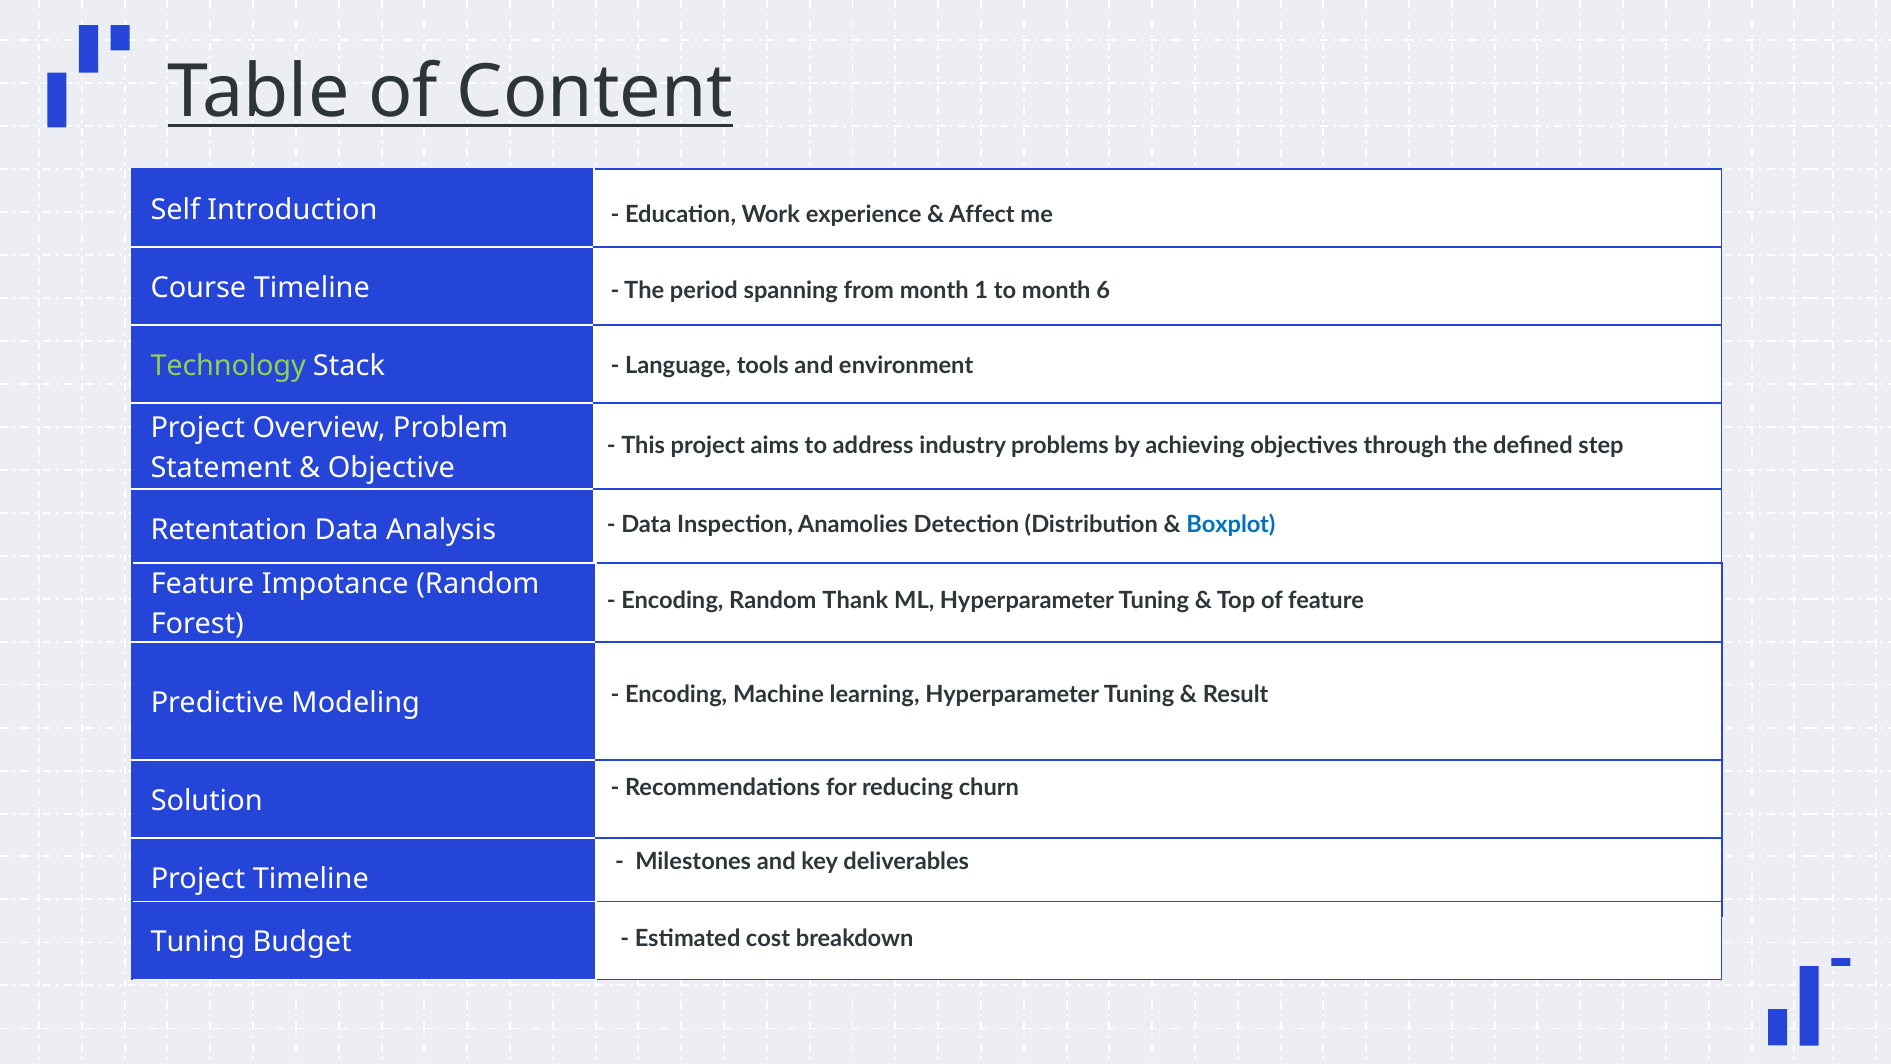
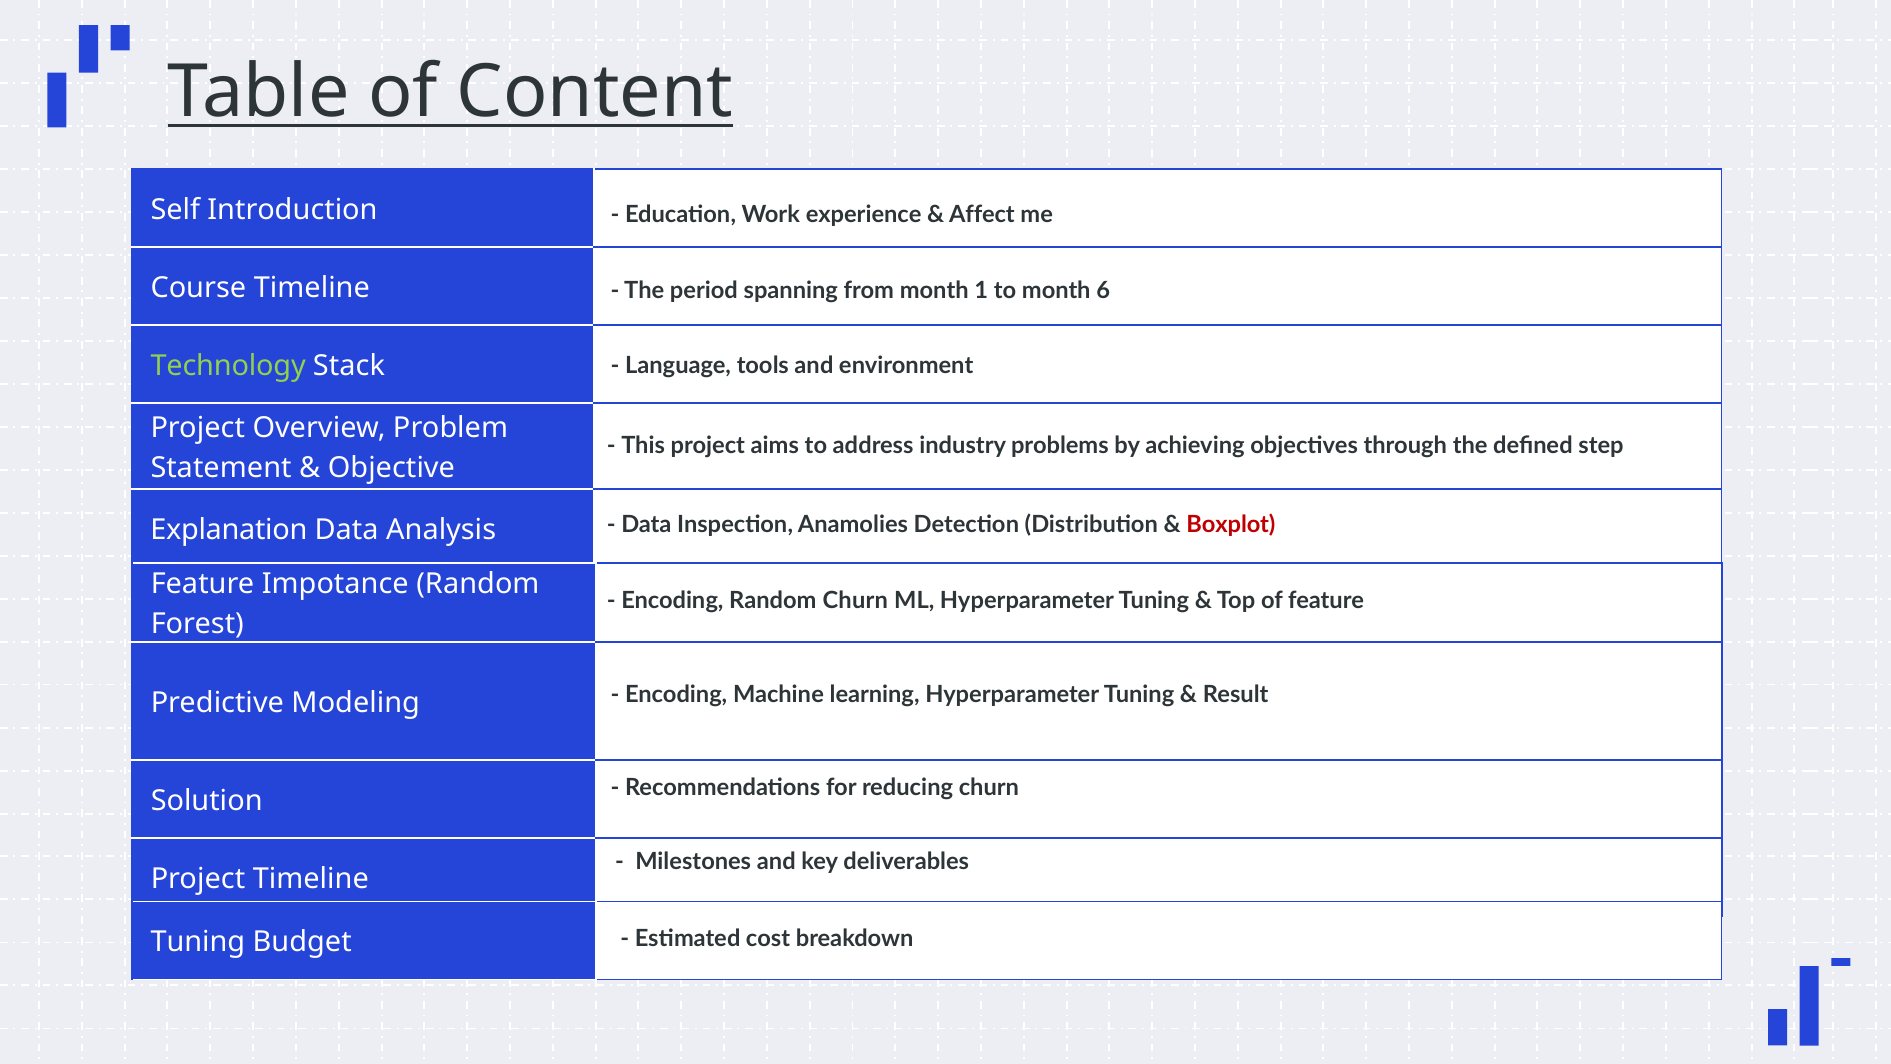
Boxplot colour: blue -> red
Retentation: Retentation -> Explanation
Random Thank: Thank -> Churn
